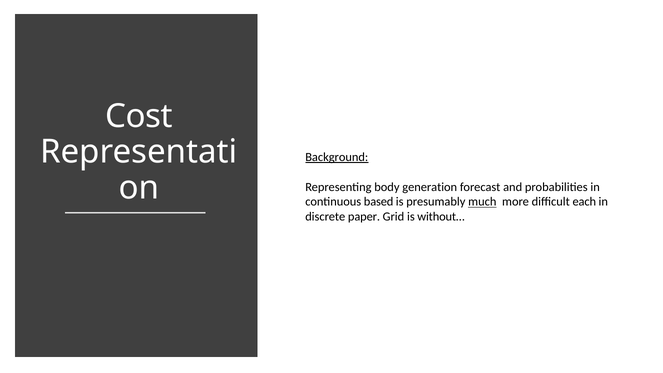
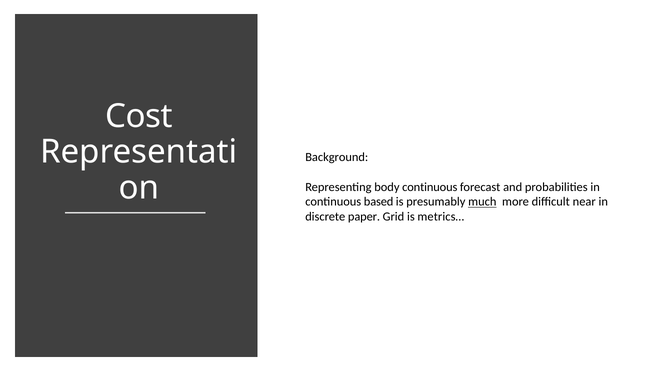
Background underline: present -> none
body generation: generation -> continuous
each: each -> near
without…: without… -> metrics…
